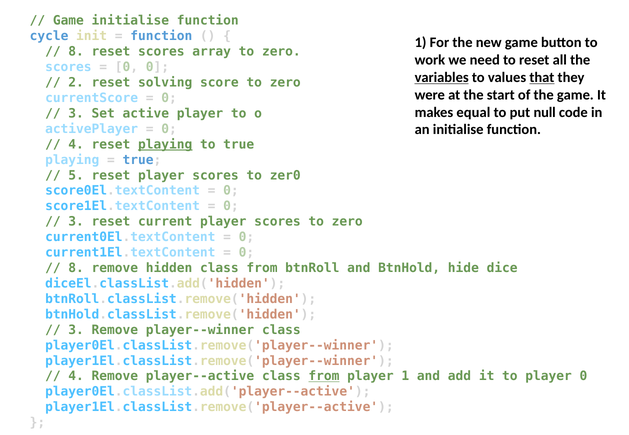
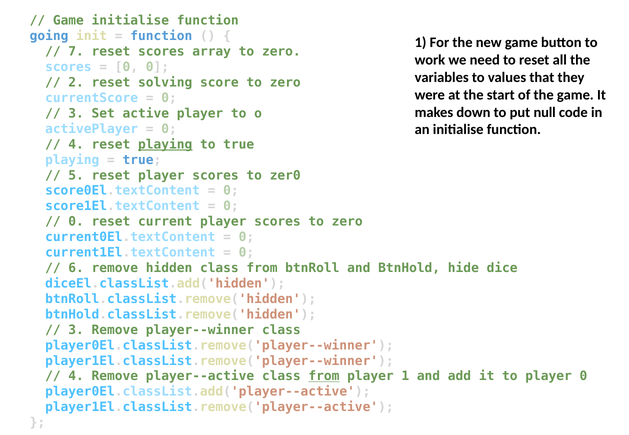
cycle: cycle -> going
8 at (76, 52): 8 -> 7
variables underline: present -> none
that underline: present -> none
equal: equal -> down
3 at (76, 222): 3 -> 0
8 at (76, 268): 8 -> 6
